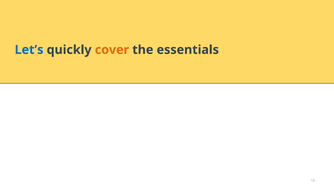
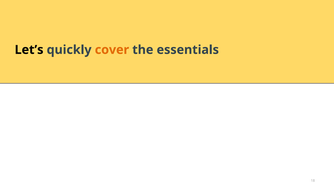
Let’s colour: blue -> black
